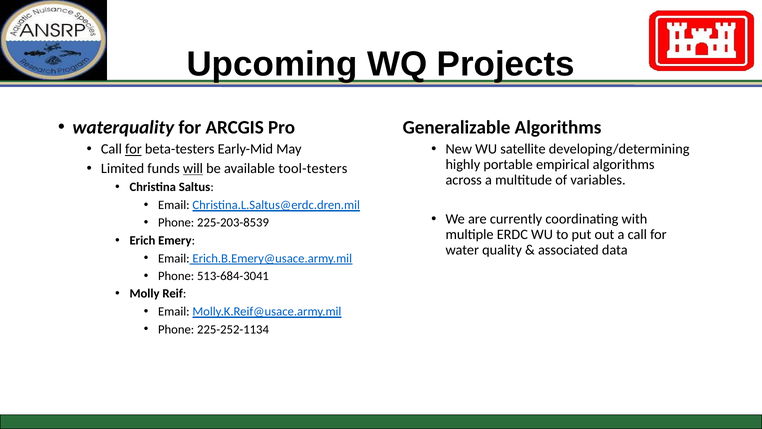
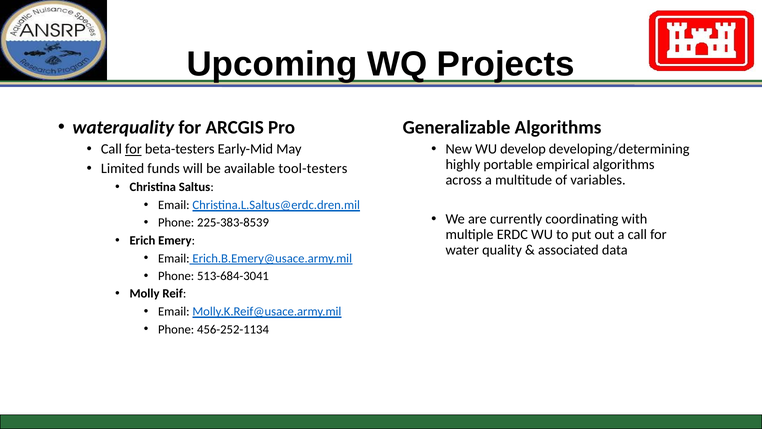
satellite: satellite -> develop
will underline: present -> none
225-203-8539: 225-203-8539 -> 225-383-8539
225-252-1134: 225-252-1134 -> 456-252-1134
